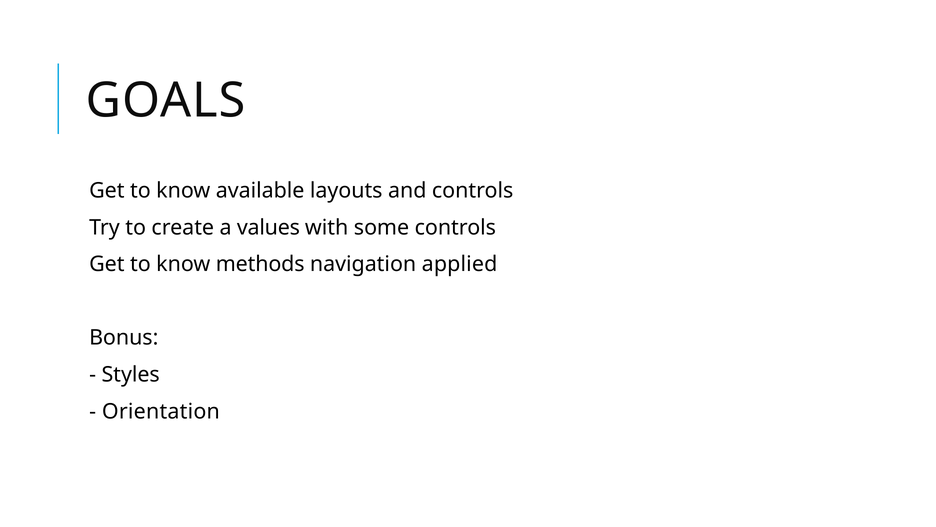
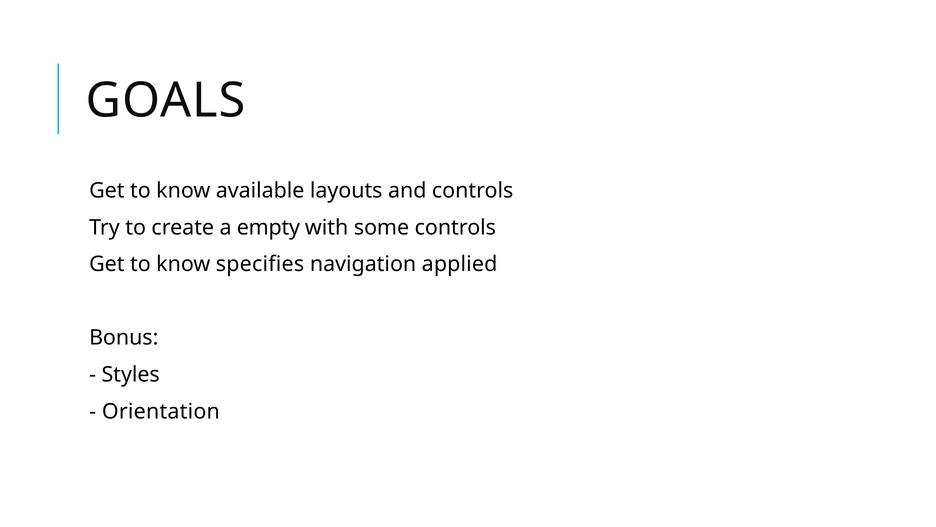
values: values -> empty
methods: methods -> specifies
